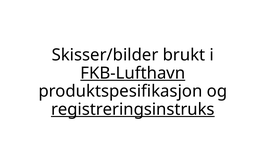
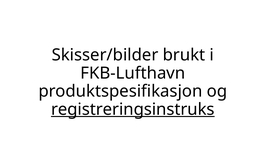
FKB-Lufthavn underline: present -> none
